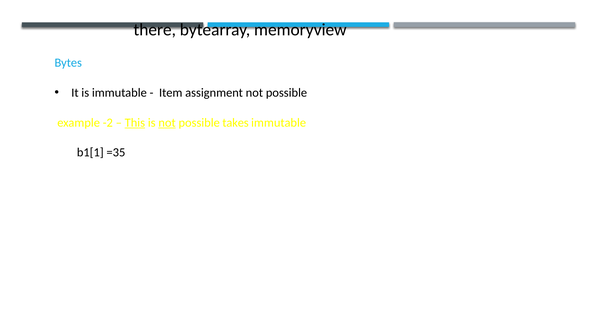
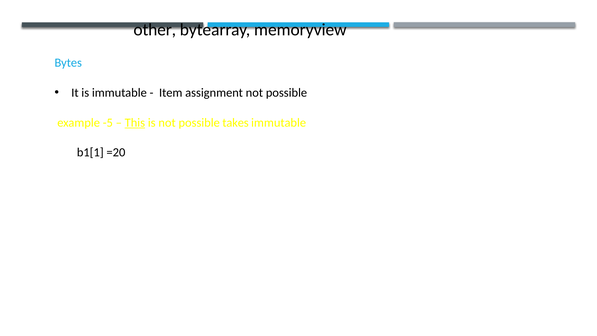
there: there -> other
-2: -2 -> -5
not at (167, 123) underline: present -> none
=35: =35 -> =20
